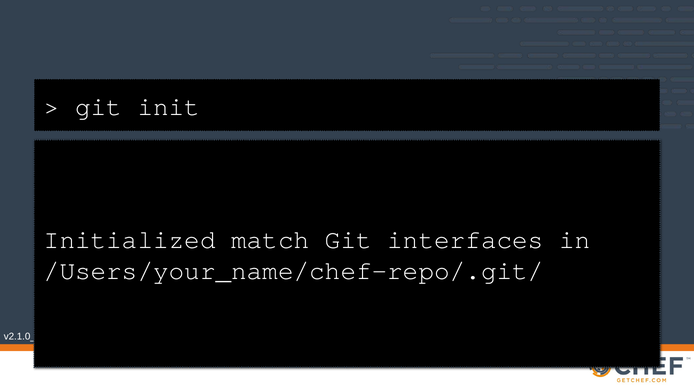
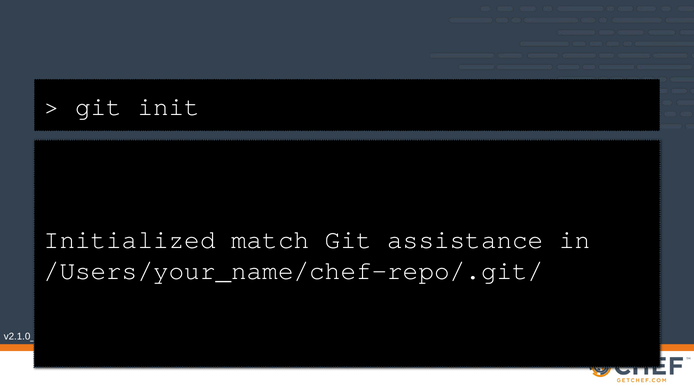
interfaces: interfaces -> assistance
